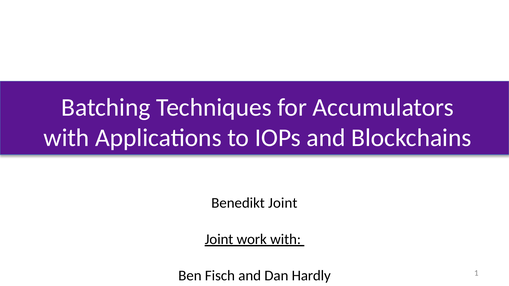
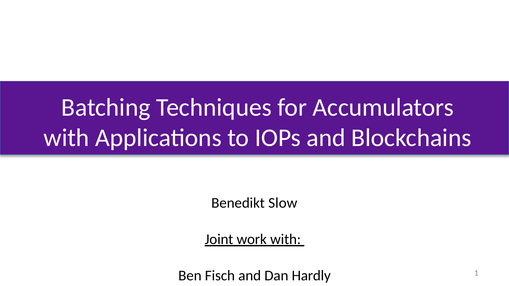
Benedikt Joint: Joint -> Slow
